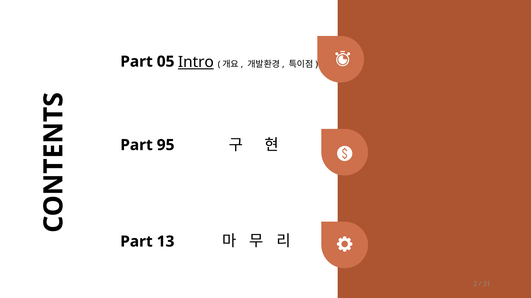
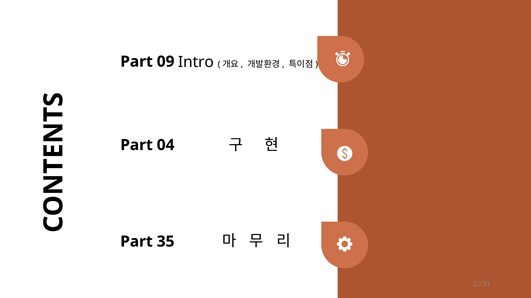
Intro underline: present -> none
05: 05 -> 09
95: 95 -> 04
13: 13 -> 35
